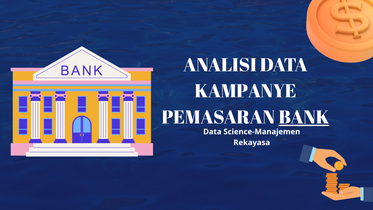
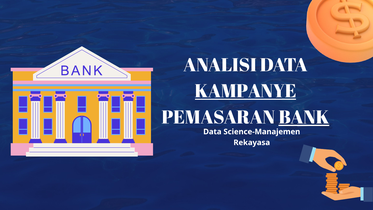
KAMPANYE underline: none -> present
